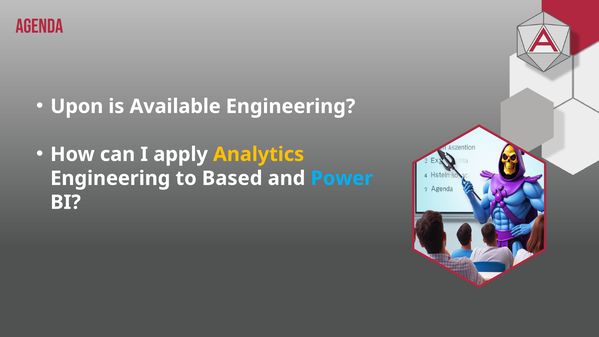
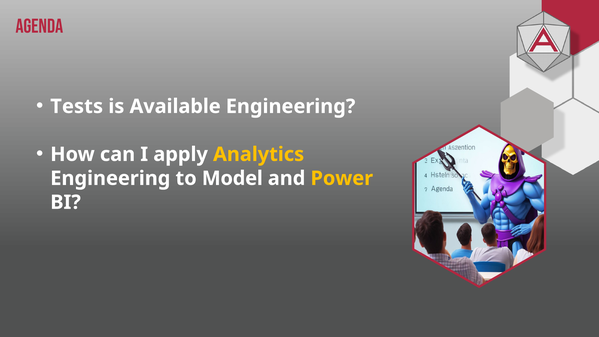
Upon: Upon -> Tests
Based: Based -> Model
Power colour: light blue -> yellow
